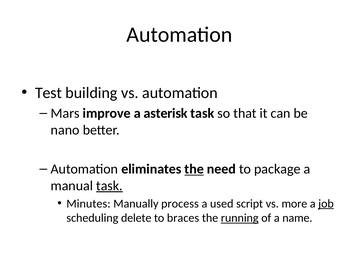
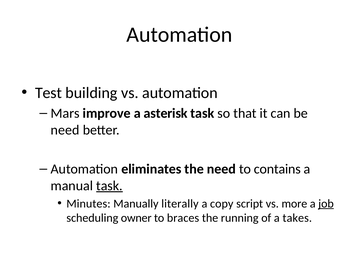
nano at (65, 130): nano -> need
the at (194, 169) underline: present -> none
package: package -> contains
process: process -> literally
used: used -> copy
delete: delete -> owner
running underline: present -> none
name: name -> takes
